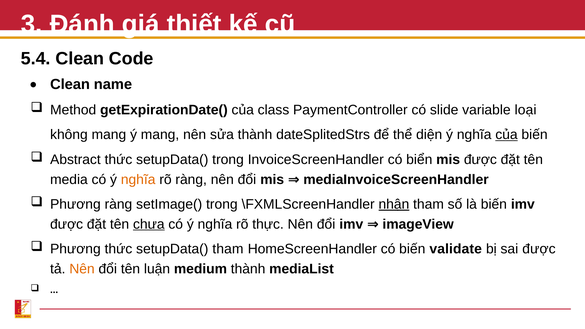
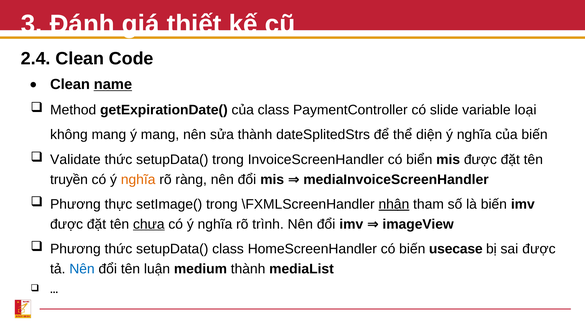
5.4: 5.4 -> 2.4
name underline: none -> present
của at (506, 135) underline: present -> none
Abstract: Abstract -> Validate
media: media -> truyền
Phương ràng: ràng -> thực
thực: thực -> trình
setupData( tham: tham -> class
validate: validate -> usecase
Nên at (82, 269) colour: orange -> blue
